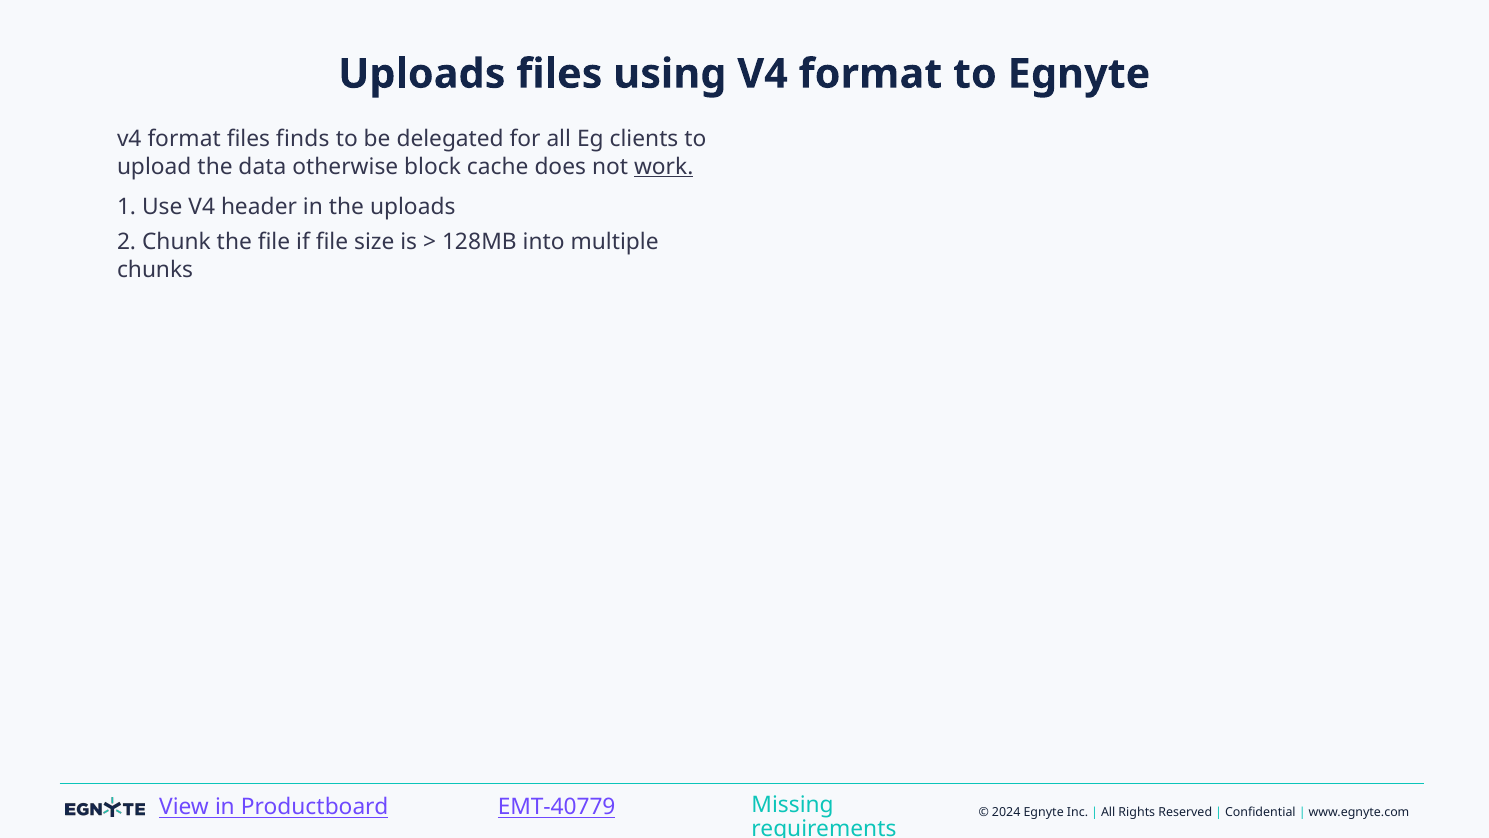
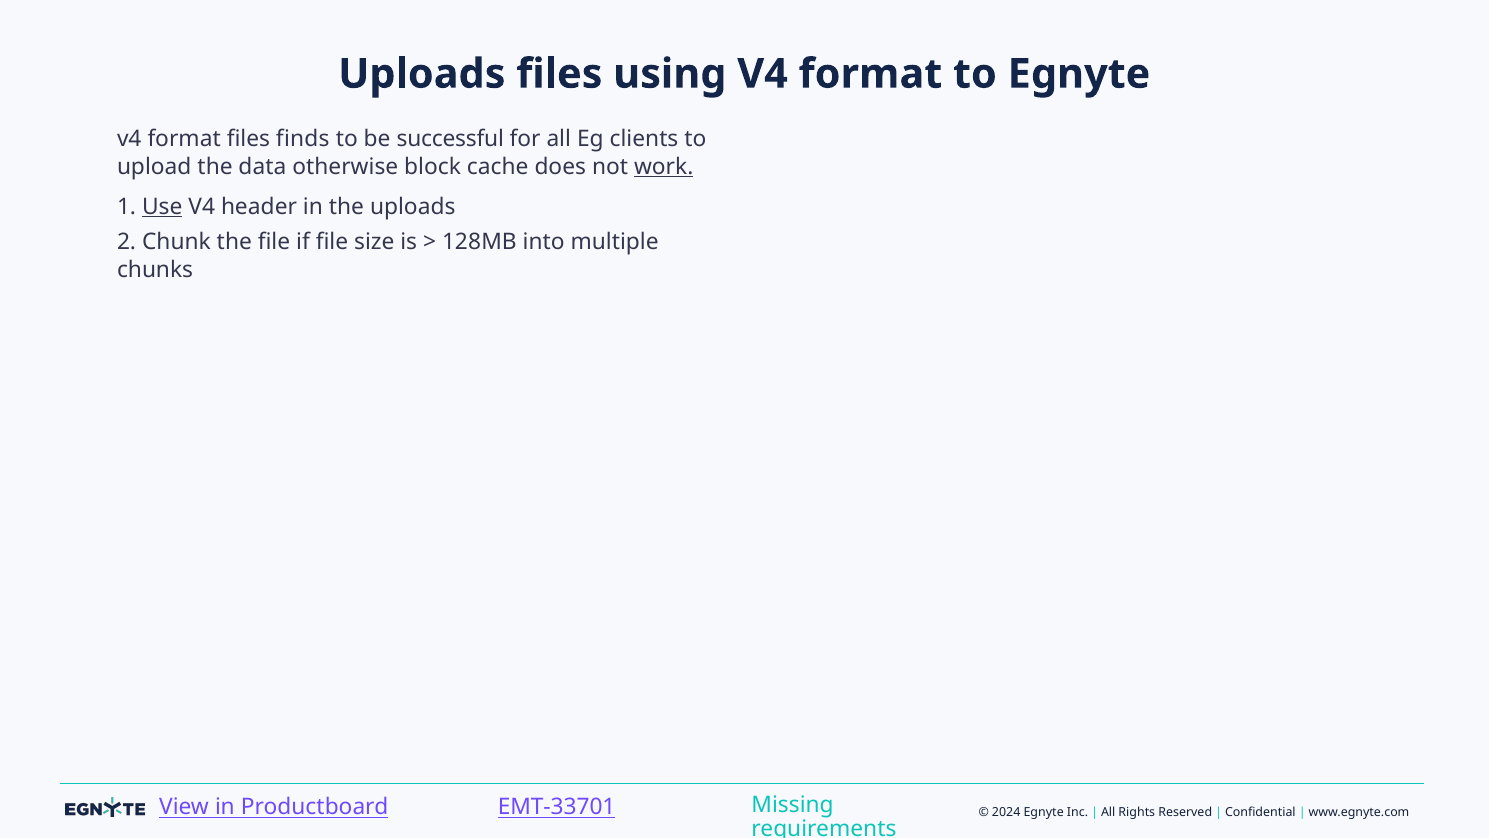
delegated: delegated -> successful
Use underline: none -> present
EMT-40779: EMT-40779 -> EMT-33701
